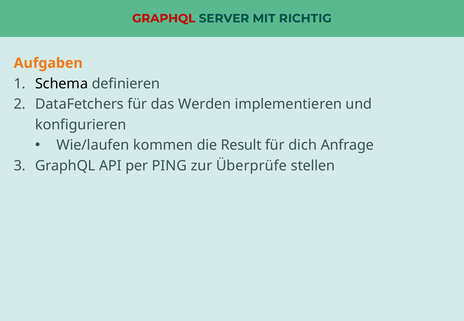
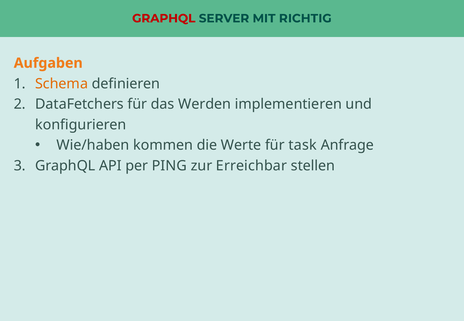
Schema colour: black -> orange
Wie/laufen: Wie/laufen -> Wie/haben
Result: Result -> Werte
dich: dich -> task
Überprüfe: Überprüfe -> Erreichbar
